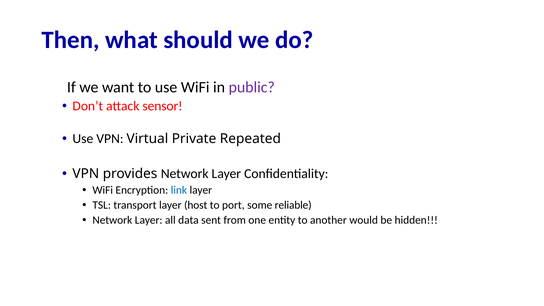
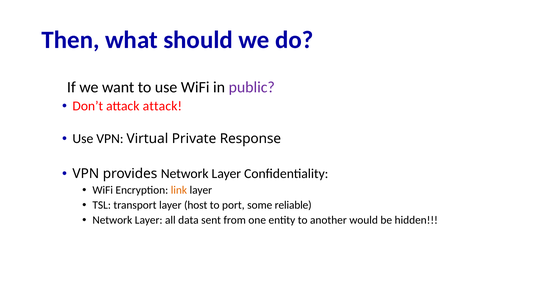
attack sensor: sensor -> attack
Repeated: Repeated -> Response
link colour: blue -> orange
